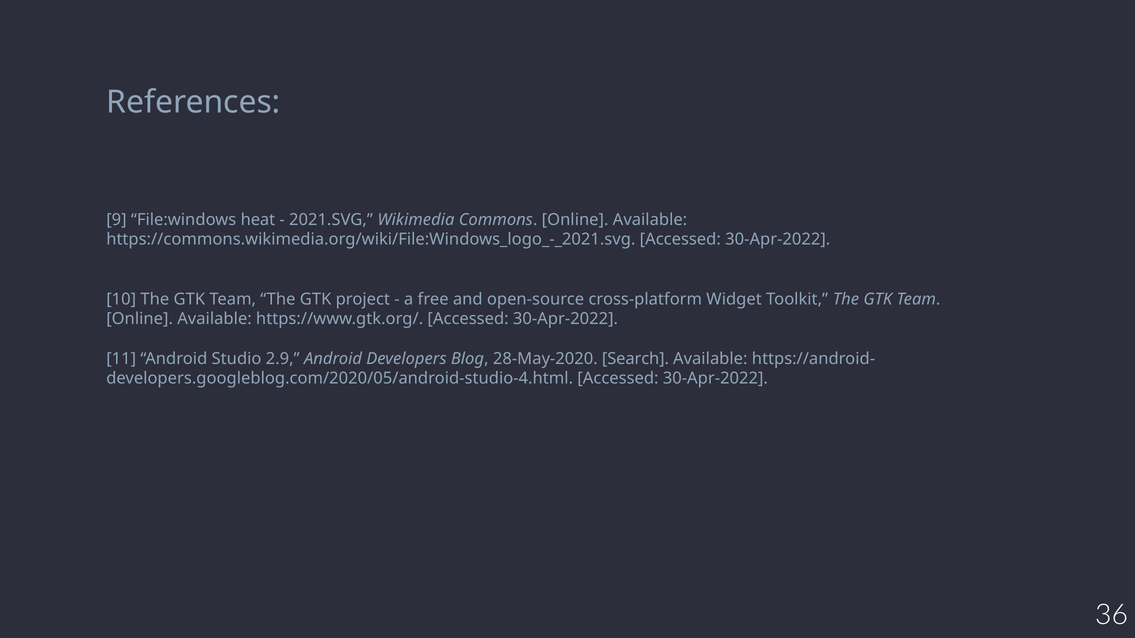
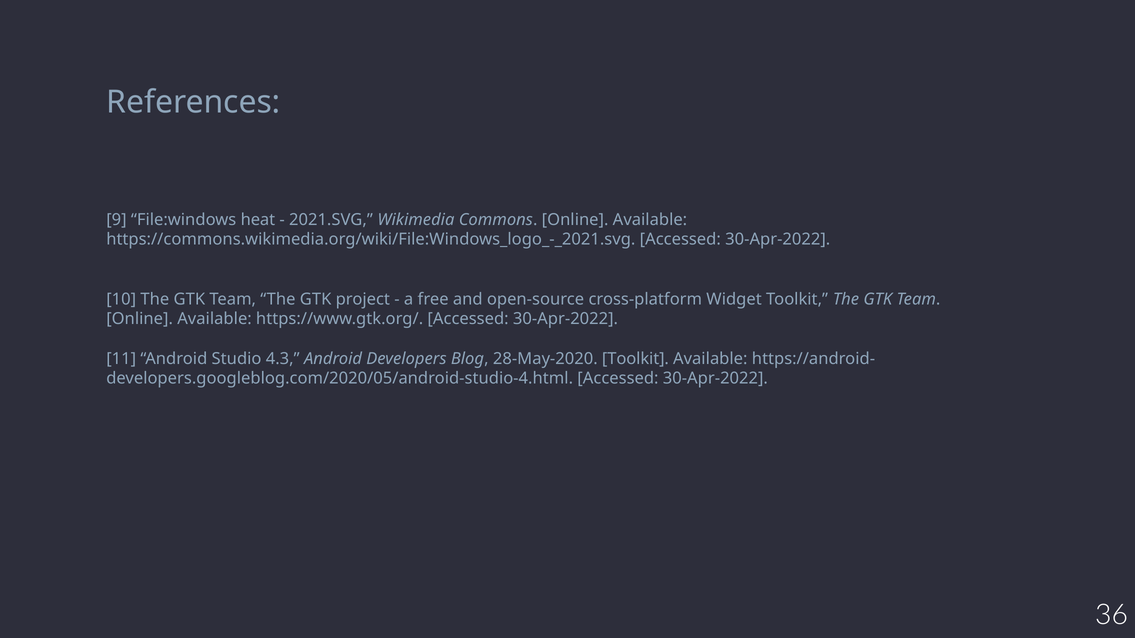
2.9: 2.9 -> 4.3
28-May-2020 Search: Search -> Toolkit
